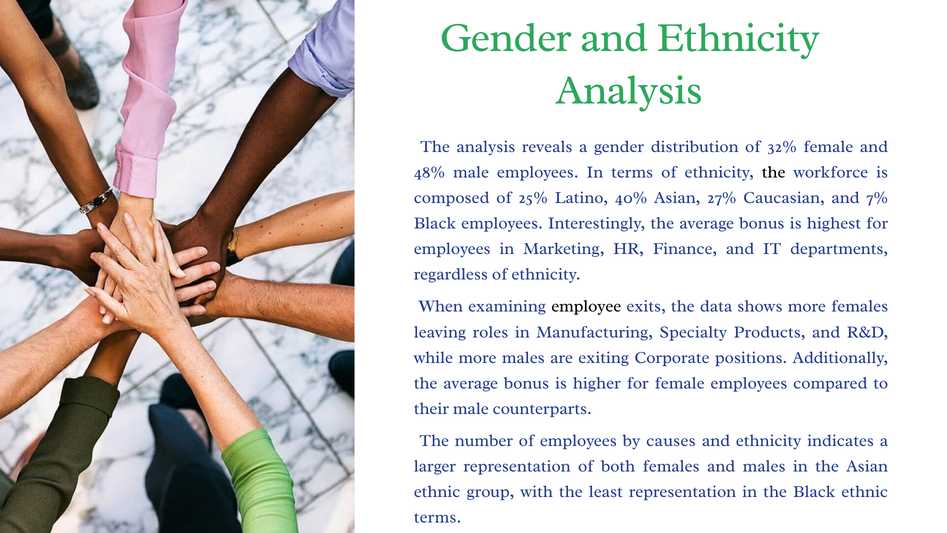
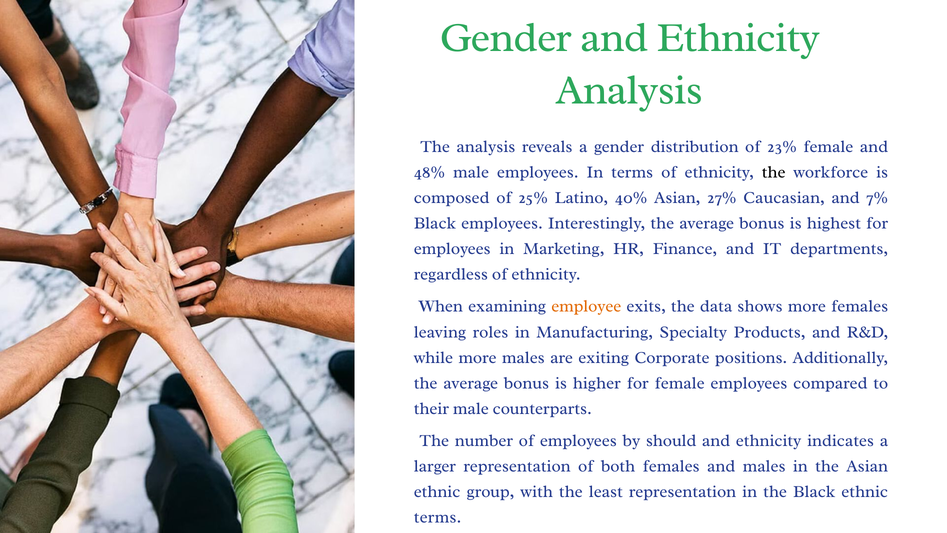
32%: 32% -> 23%
employee colour: black -> orange
causes: causes -> should
